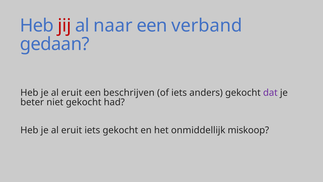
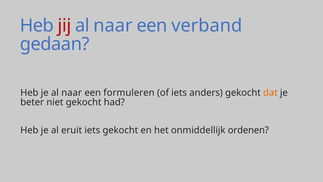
eruit at (72, 93): eruit -> naar
beschrijven: beschrijven -> formuleren
dat colour: purple -> orange
miskoop: miskoop -> ordenen
